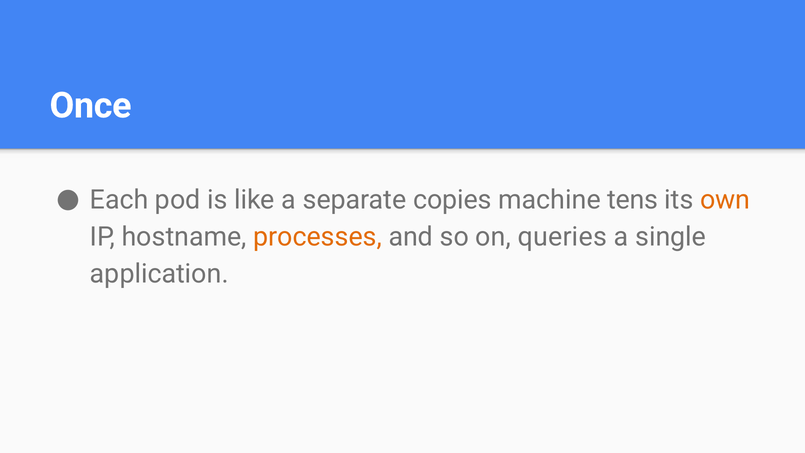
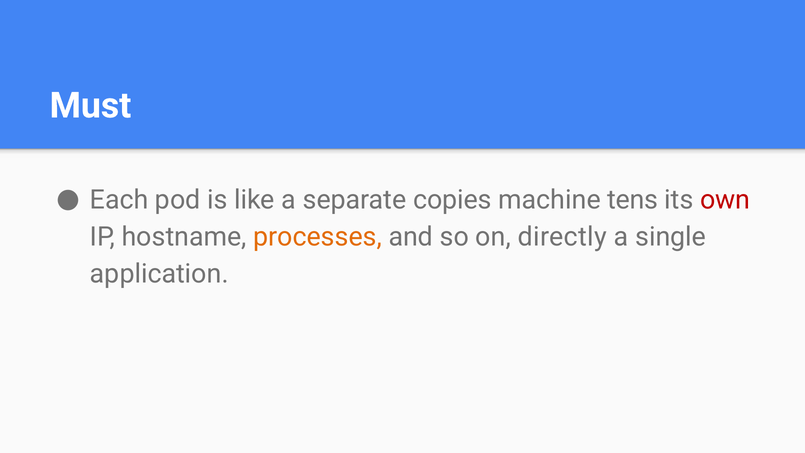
Once: Once -> Must
own colour: orange -> red
queries: queries -> directly
